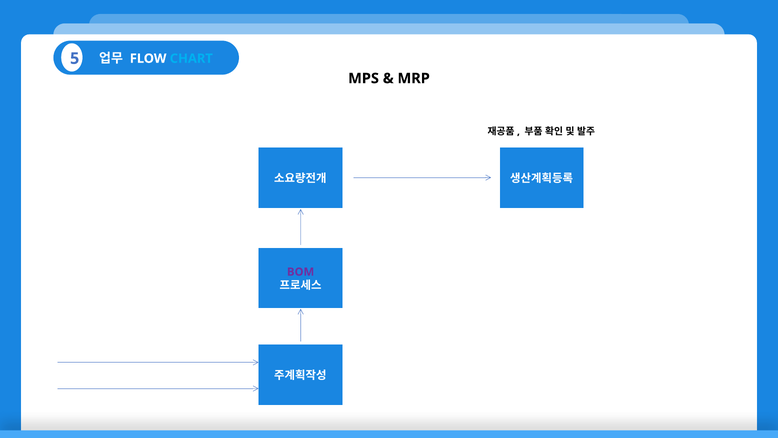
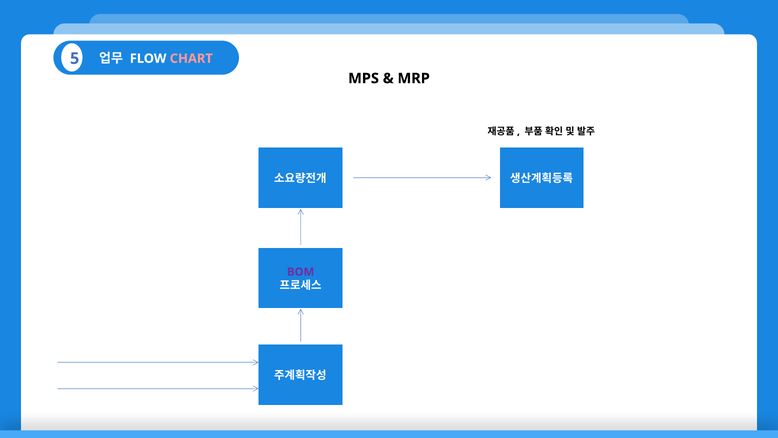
CHART colour: light blue -> pink
